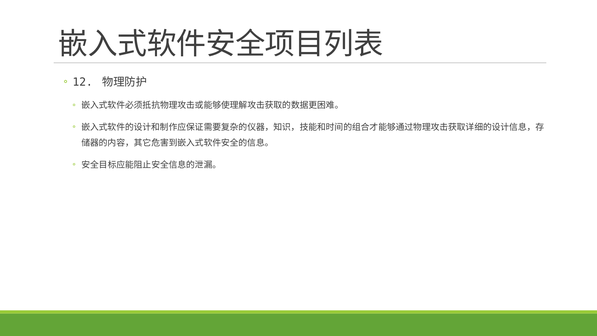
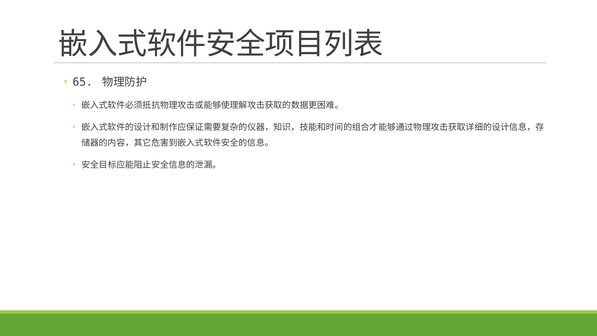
12: 12 -> 65
